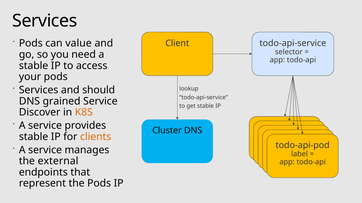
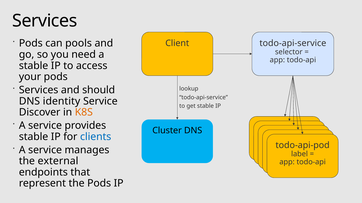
value: value -> pools
grained: grained -> identity
clients colour: orange -> blue
